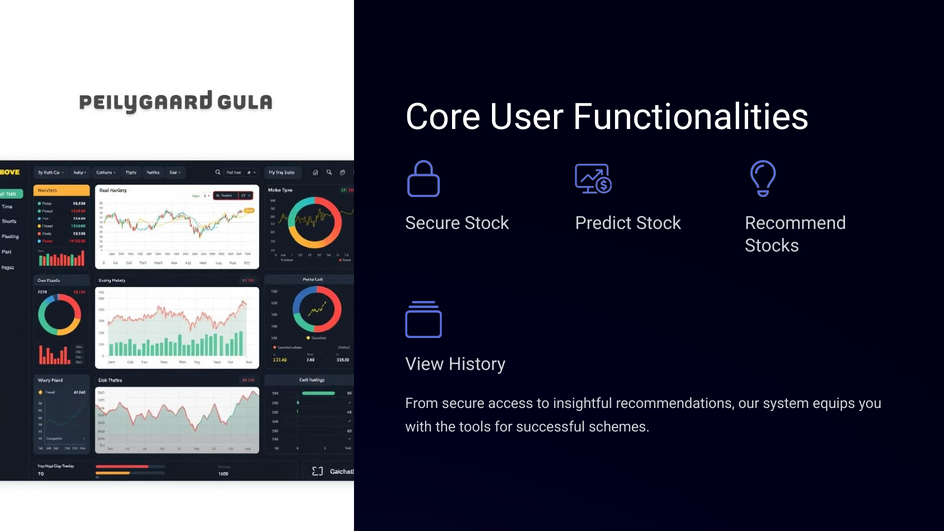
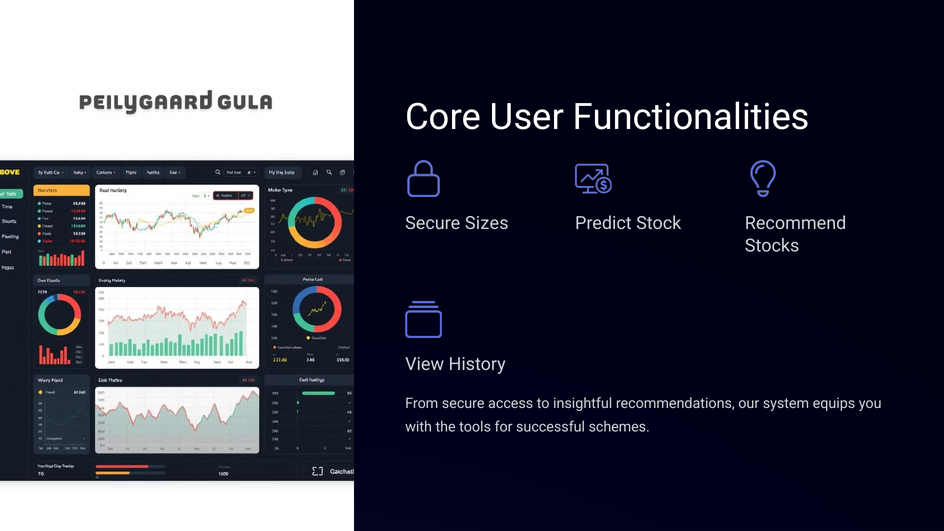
Secure Stock: Stock -> Sizes
